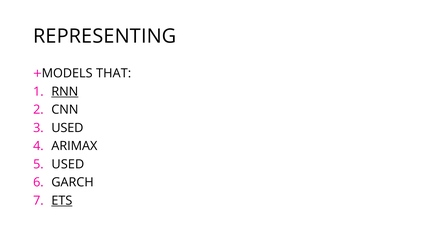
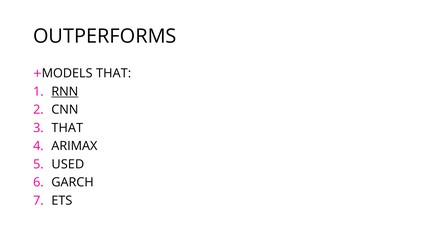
REPRESENTING: REPRESENTING -> OUTPERFORMS
USED at (67, 128): USED -> THAT
ETS underline: present -> none
